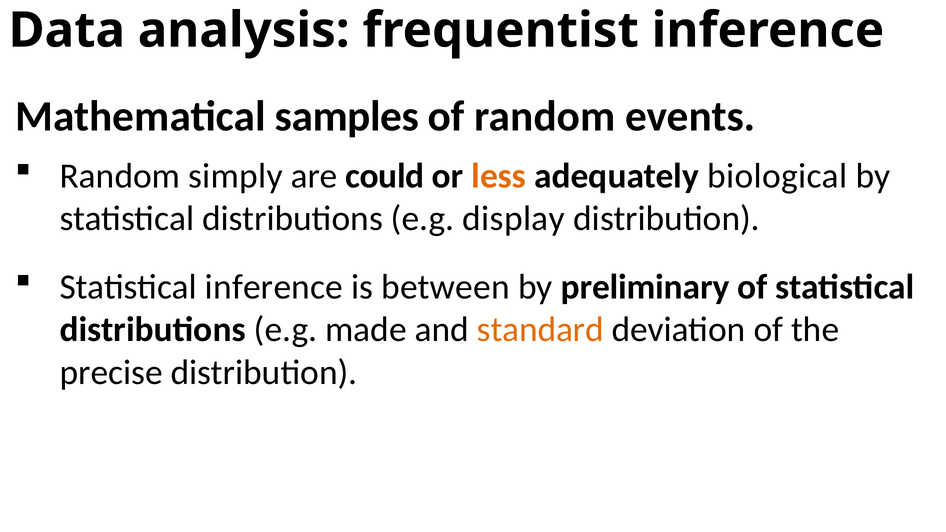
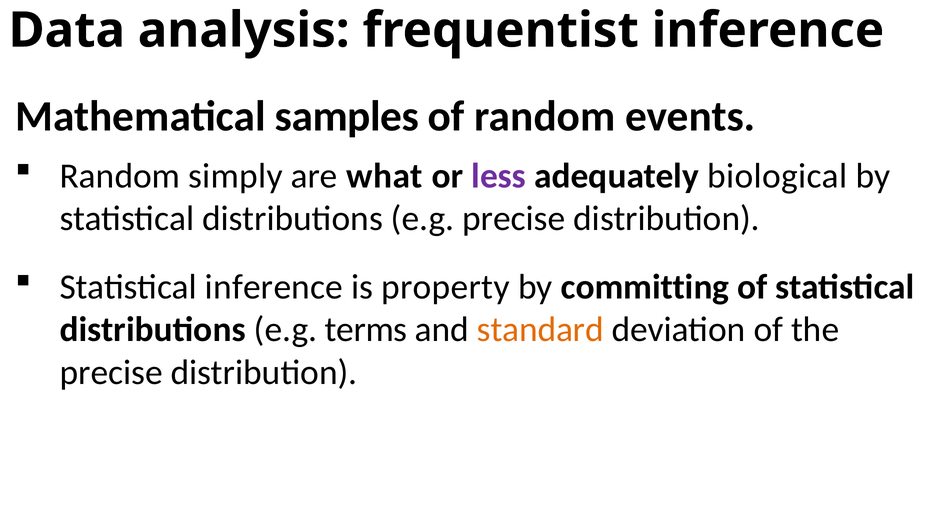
could: could -> what
less colour: orange -> purple
e.g display: display -> precise
between: between -> property
preliminary: preliminary -> committing
made: made -> terms
